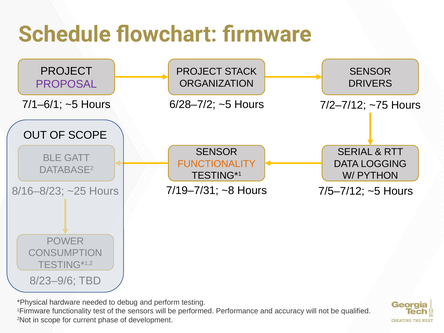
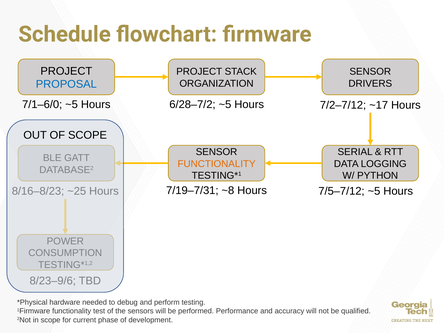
PROPOSAL colour: purple -> blue
7/1–6/1: 7/1–6/1 -> 7/1–6/0
~75: ~75 -> ~17
